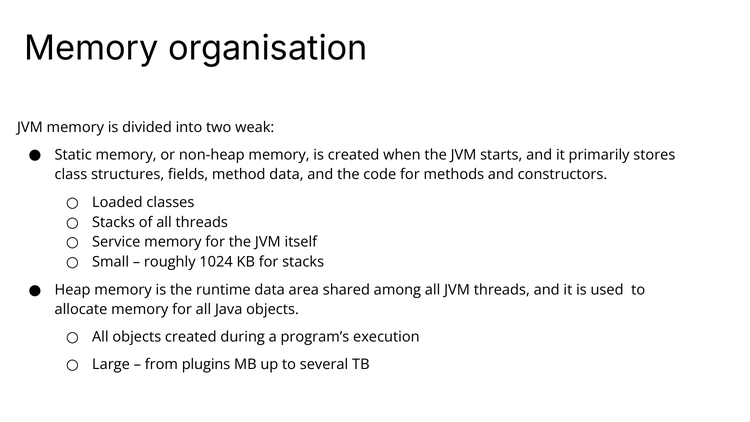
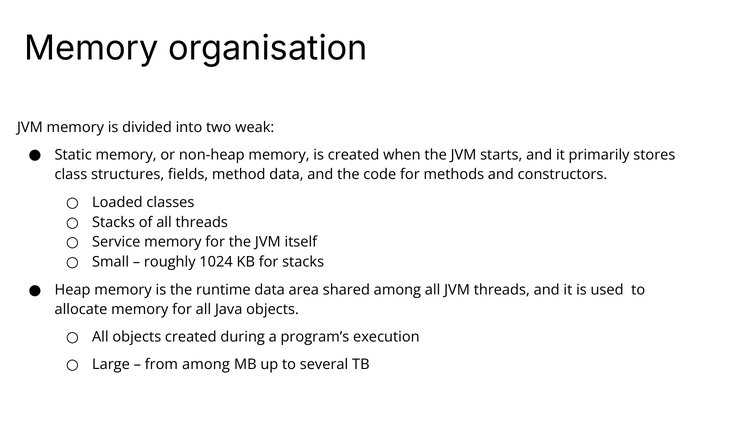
from plugins: plugins -> among
